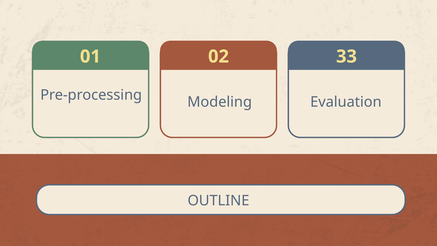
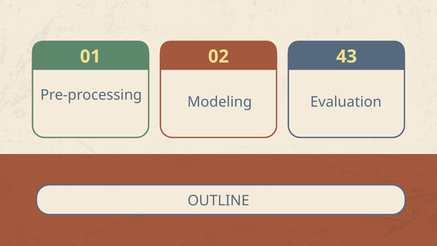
33: 33 -> 43
